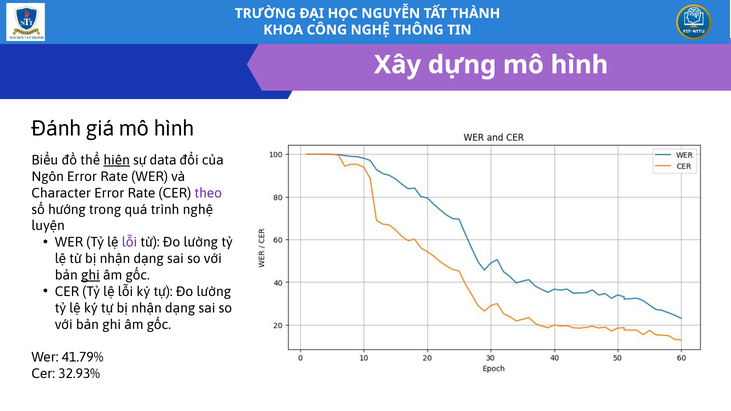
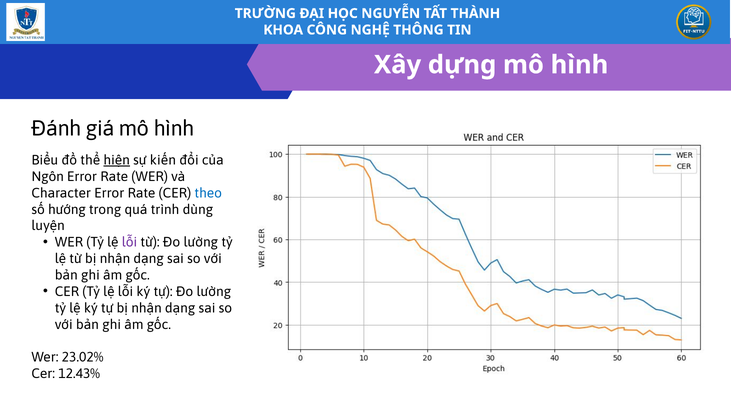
data: data -> kiến
theo colour: purple -> blue
trình nghệ: nghệ -> dùng
ghi at (90, 275) underline: present -> none
41.79%: 41.79% -> 23.02%
32.93%: 32.93% -> 12.43%
